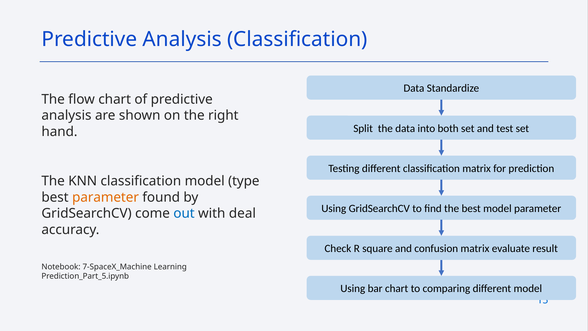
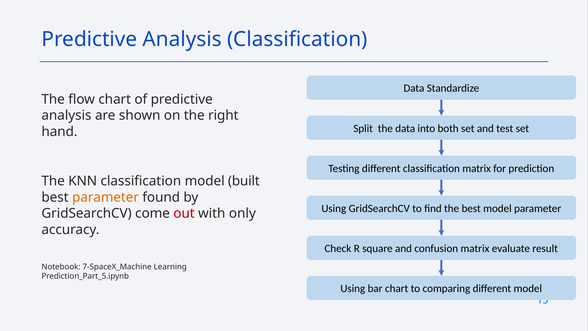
type: type -> built
out colour: blue -> red
deal: deal -> only
